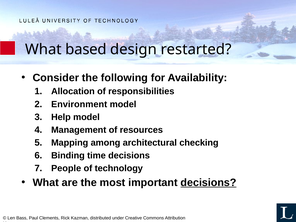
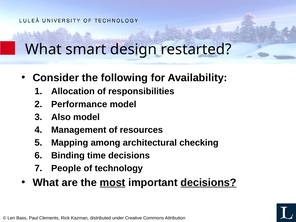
based: based -> smart
Environment: Environment -> Performance
Help: Help -> Also
most underline: none -> present
